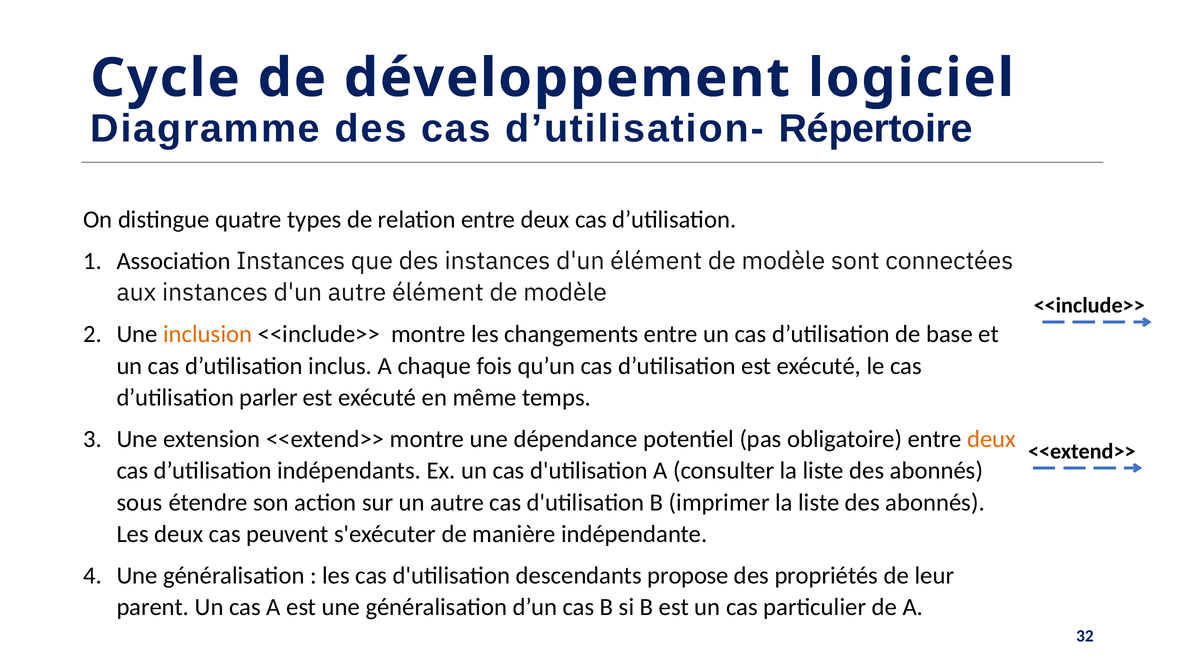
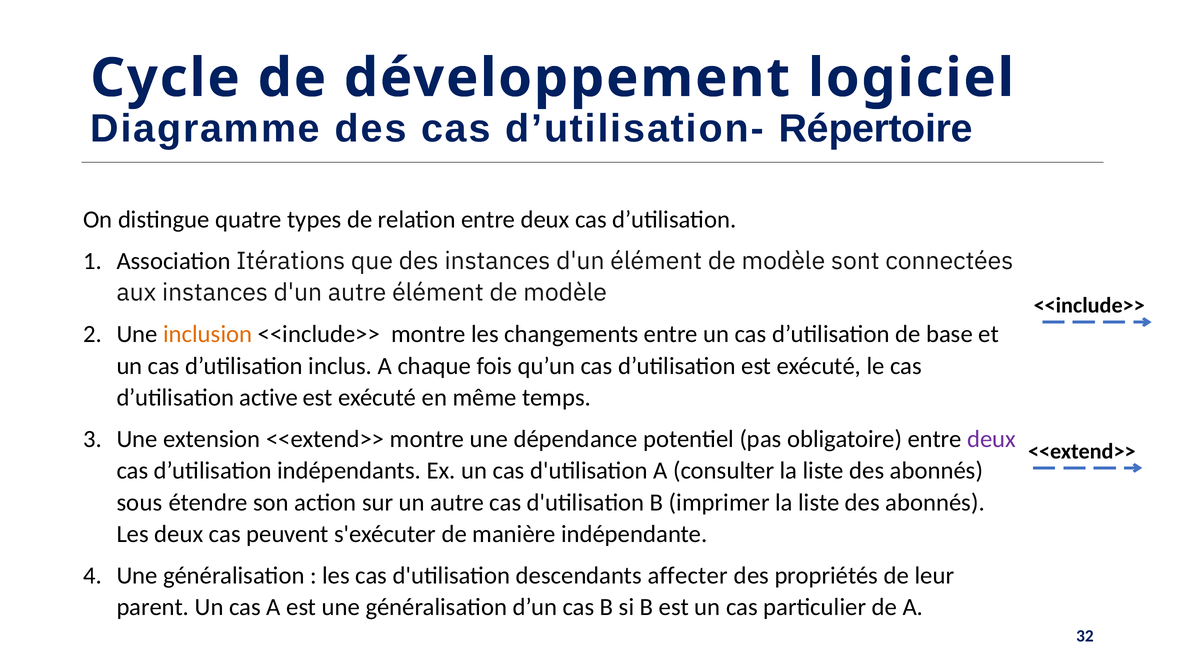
Association Instances: Instances -> Itérations
parler: parler -> active
deux at (992, 439) colour: orange -> purple
propose: propose -> affecter
